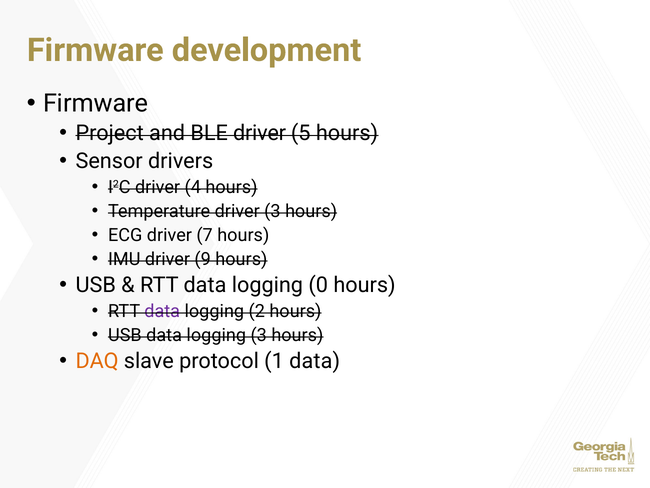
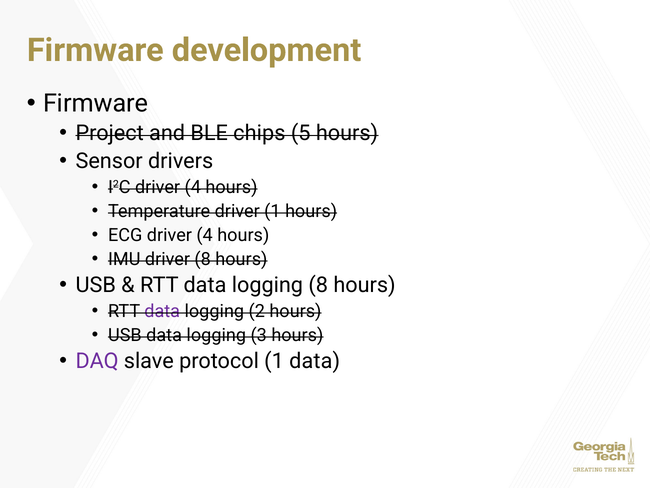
BLE driver: driver -> chips
driver 3: 3 -> 1
ECG driver 7: 7 -> 4
driver 9: 9 -> 8
logging 0: 0 -> 8
DAQ colour: orange -> purple
